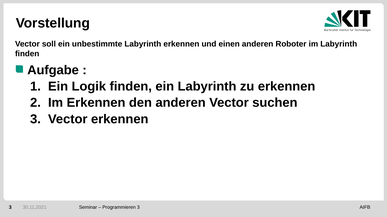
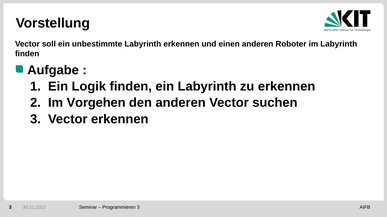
Im Erkennen: Erkennen -> Vorgehen
